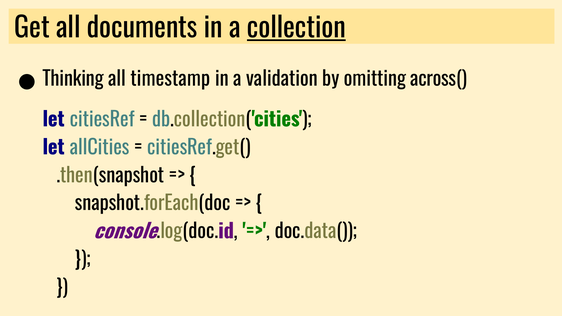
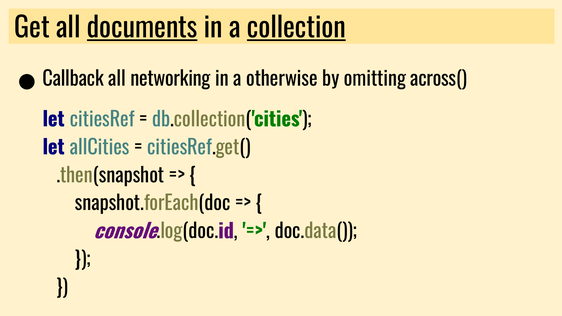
documents underline: none -> present
Thinking: Thinking -> Callback
timestamp: timestamp -> networking
validation: validation -> otherwise
